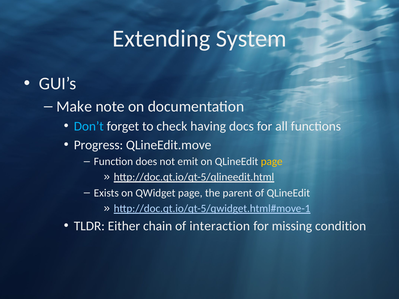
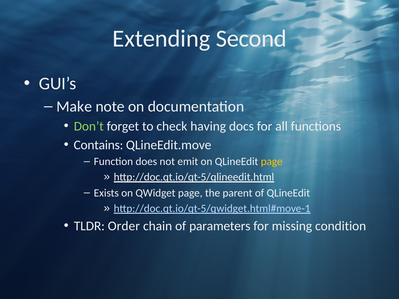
System: System -> Second
Don’t colour: light blue -> light green
Progress: Progress -> Contains
Either: Either -> Order
interaction: interaction -> parameters
